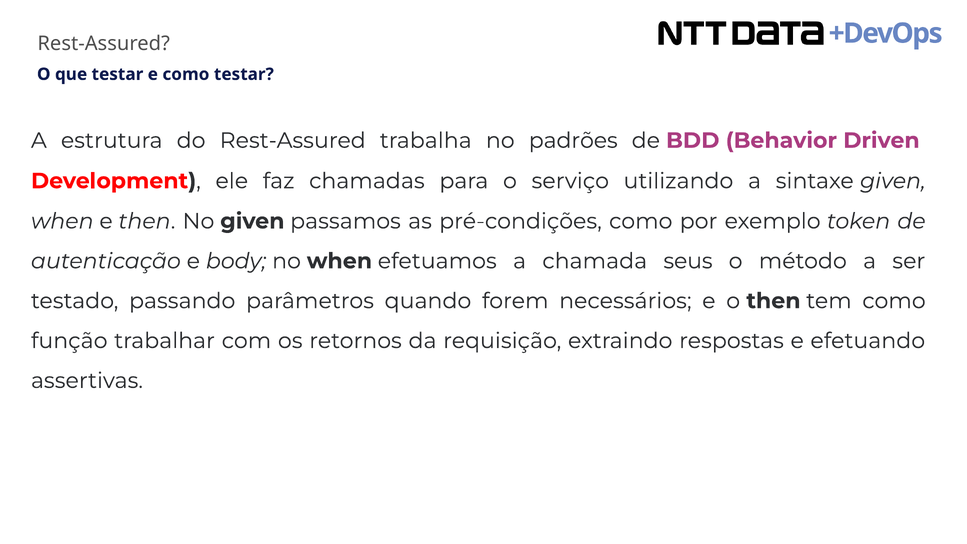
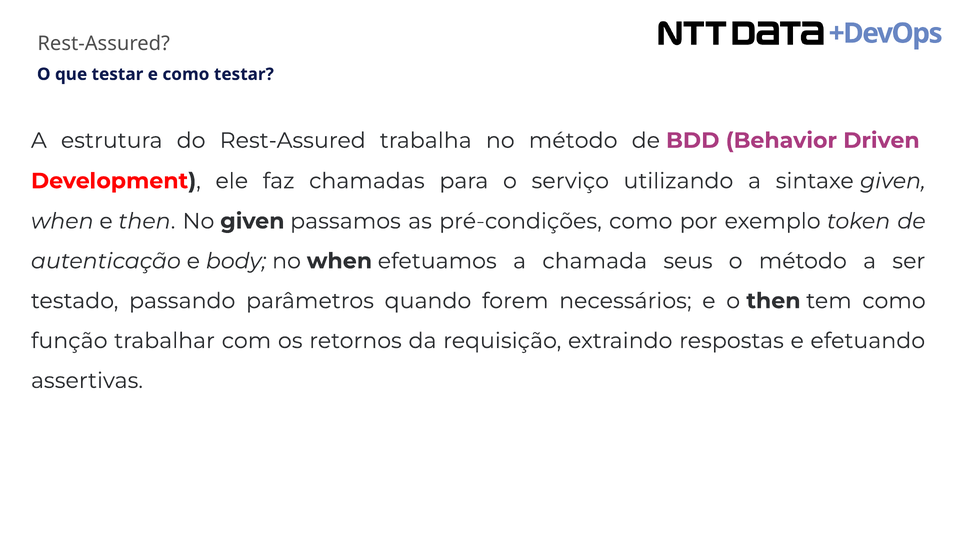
no padrões: padrões -> método
